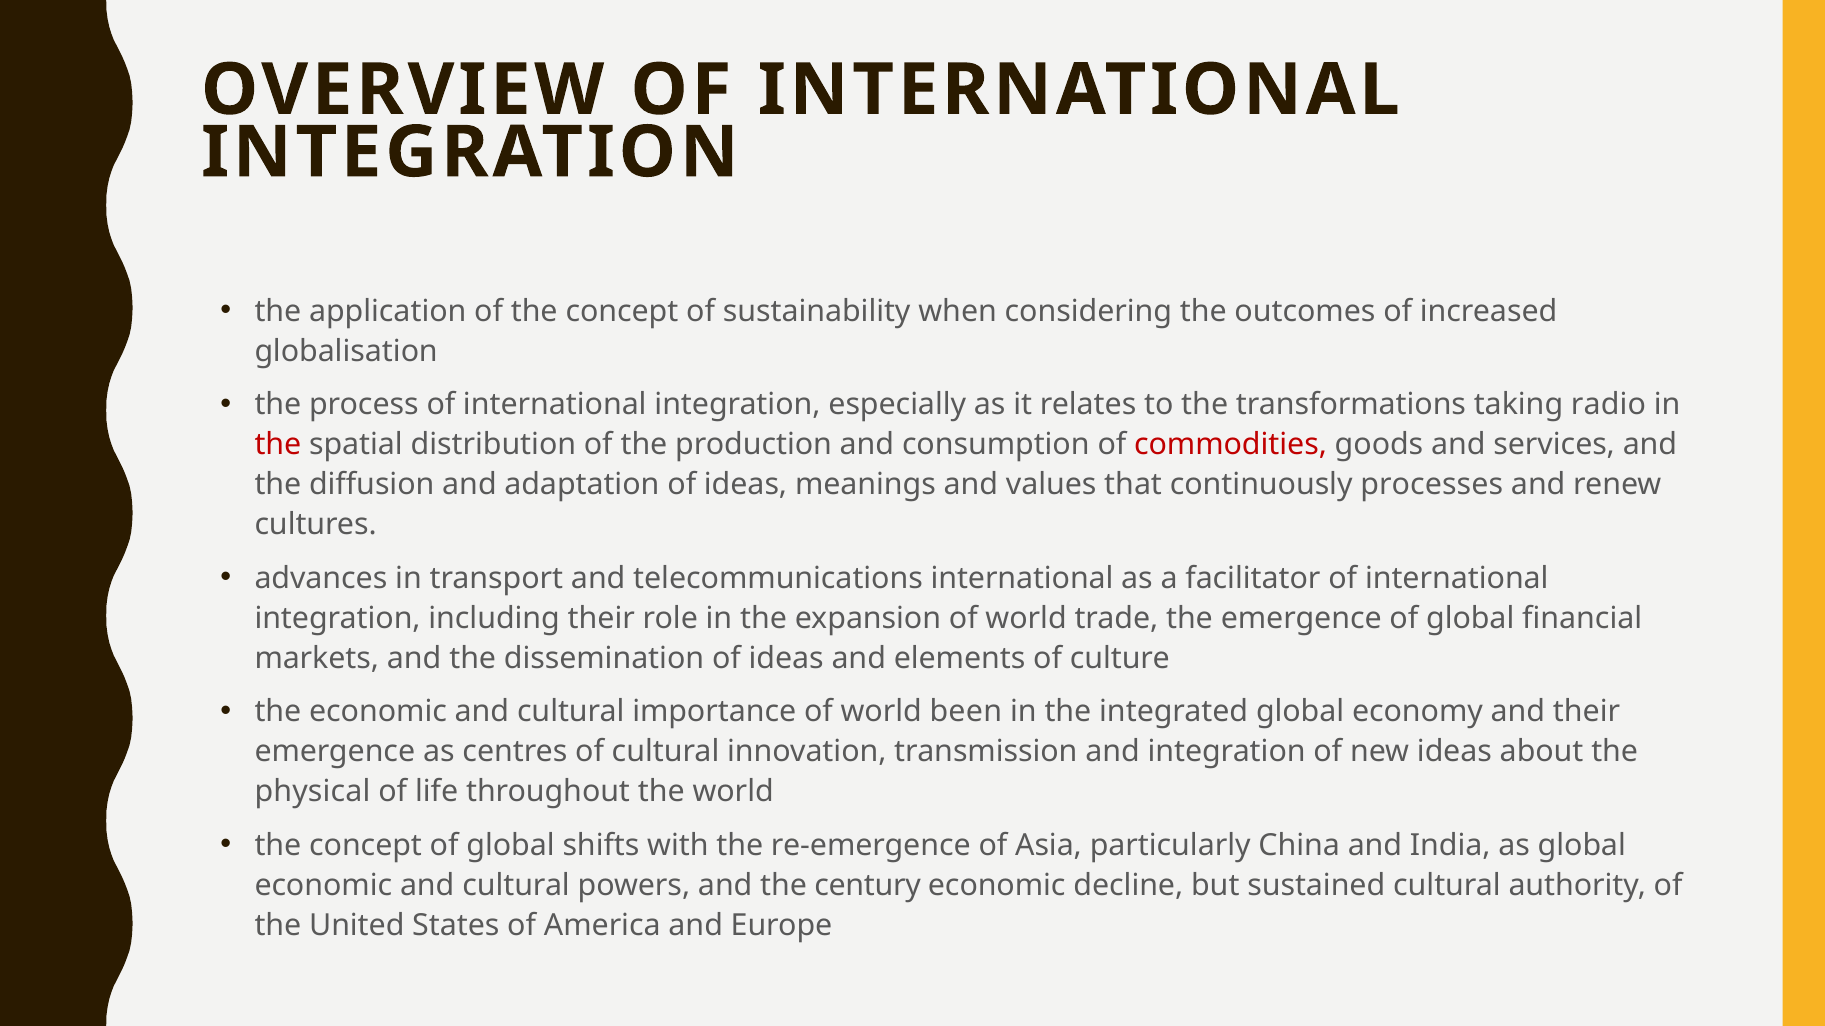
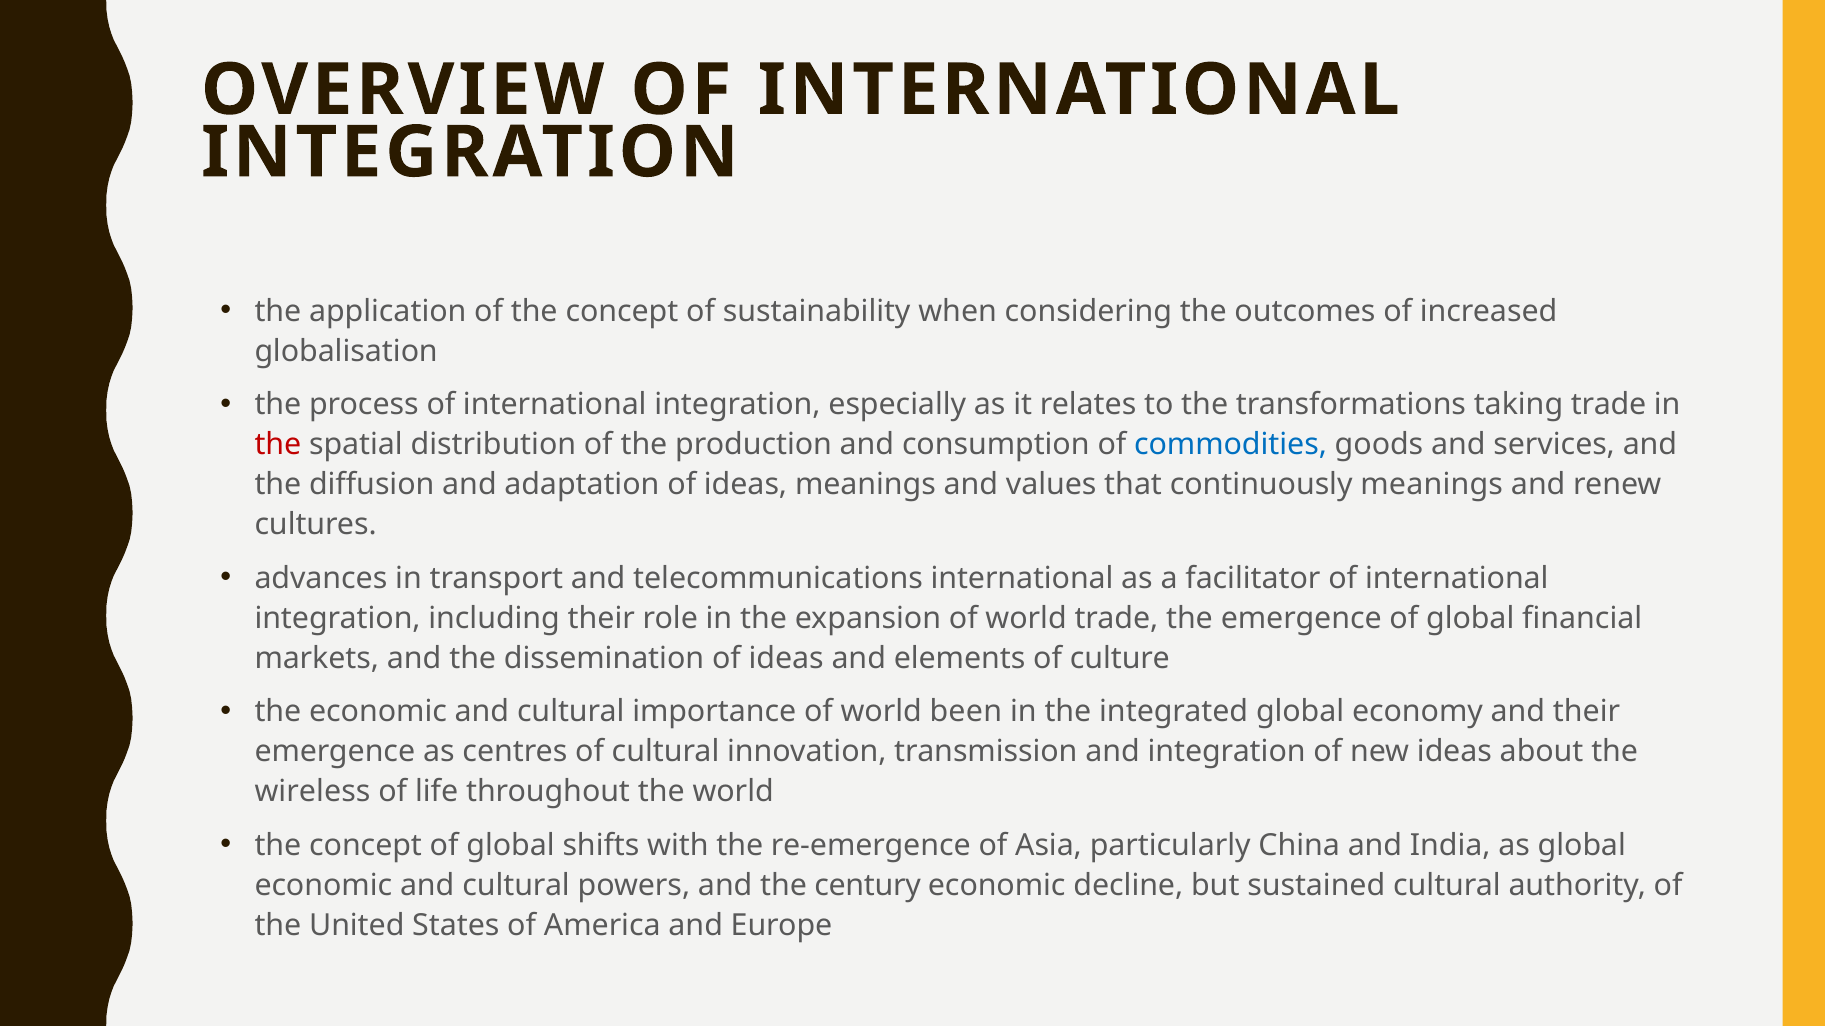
taking radio: radio -> trade
commodities colour: red -> blue
continuously processes: processes -> meanings
physical: physical -> wireless
